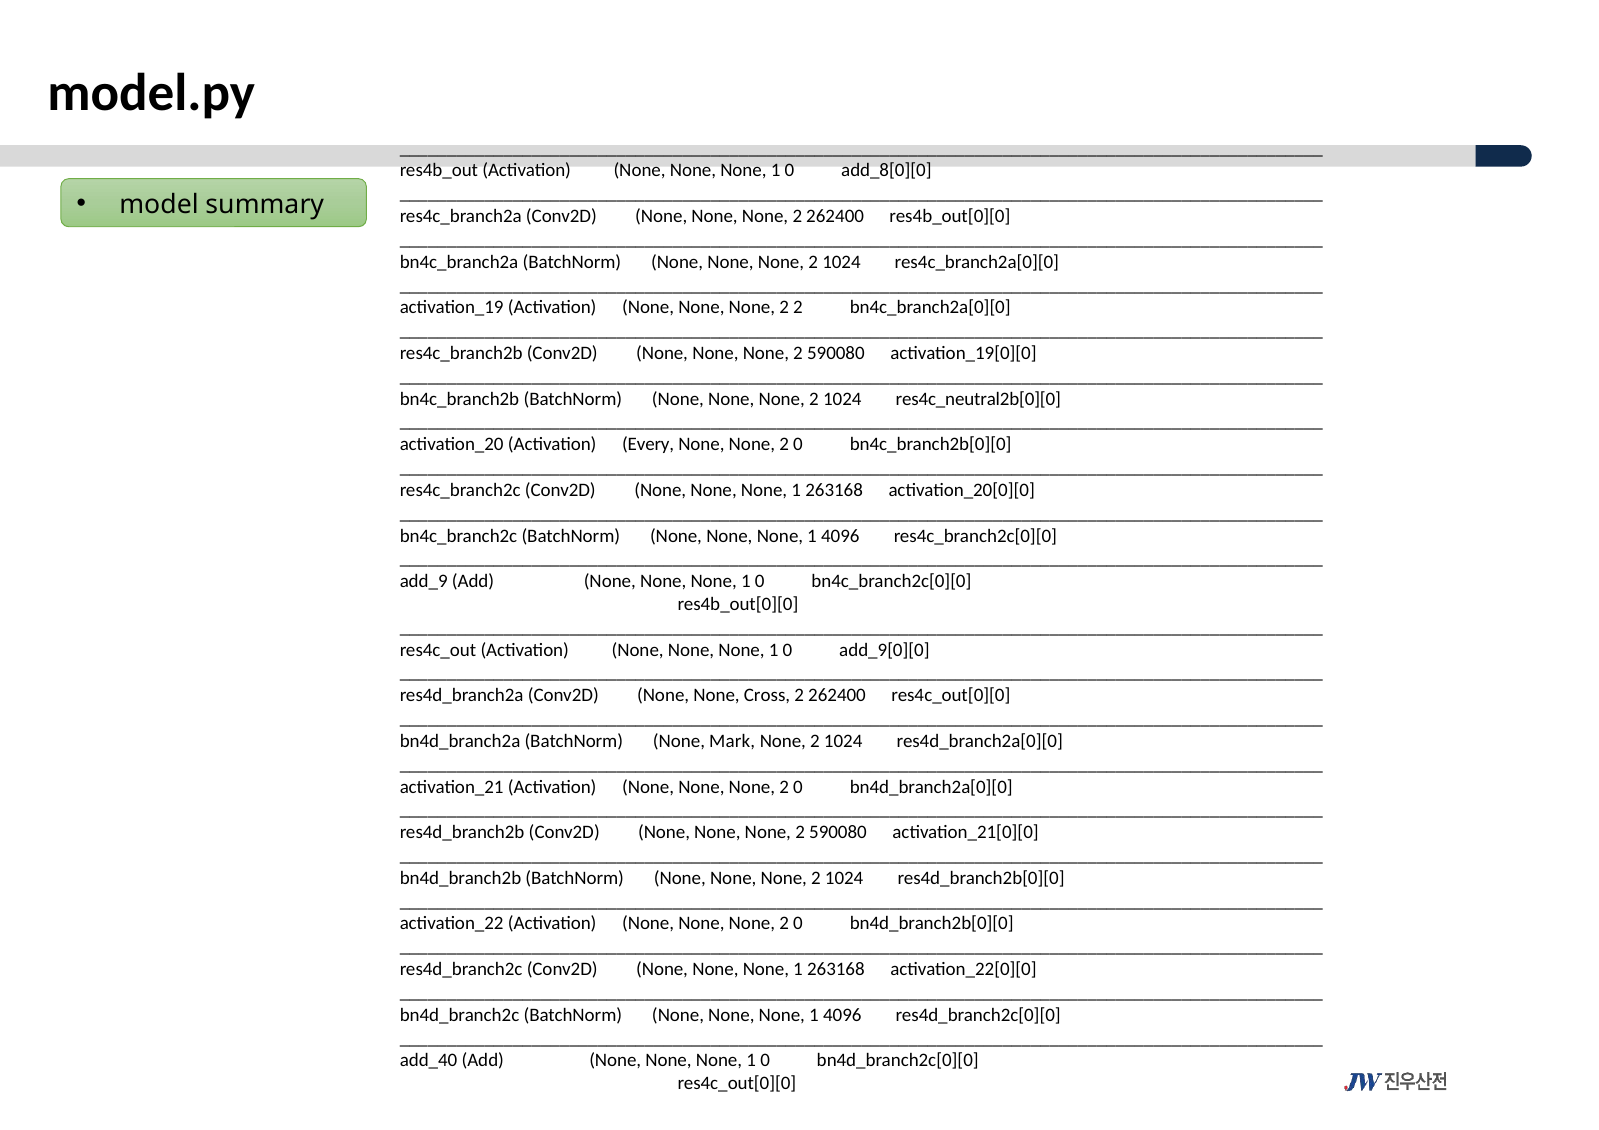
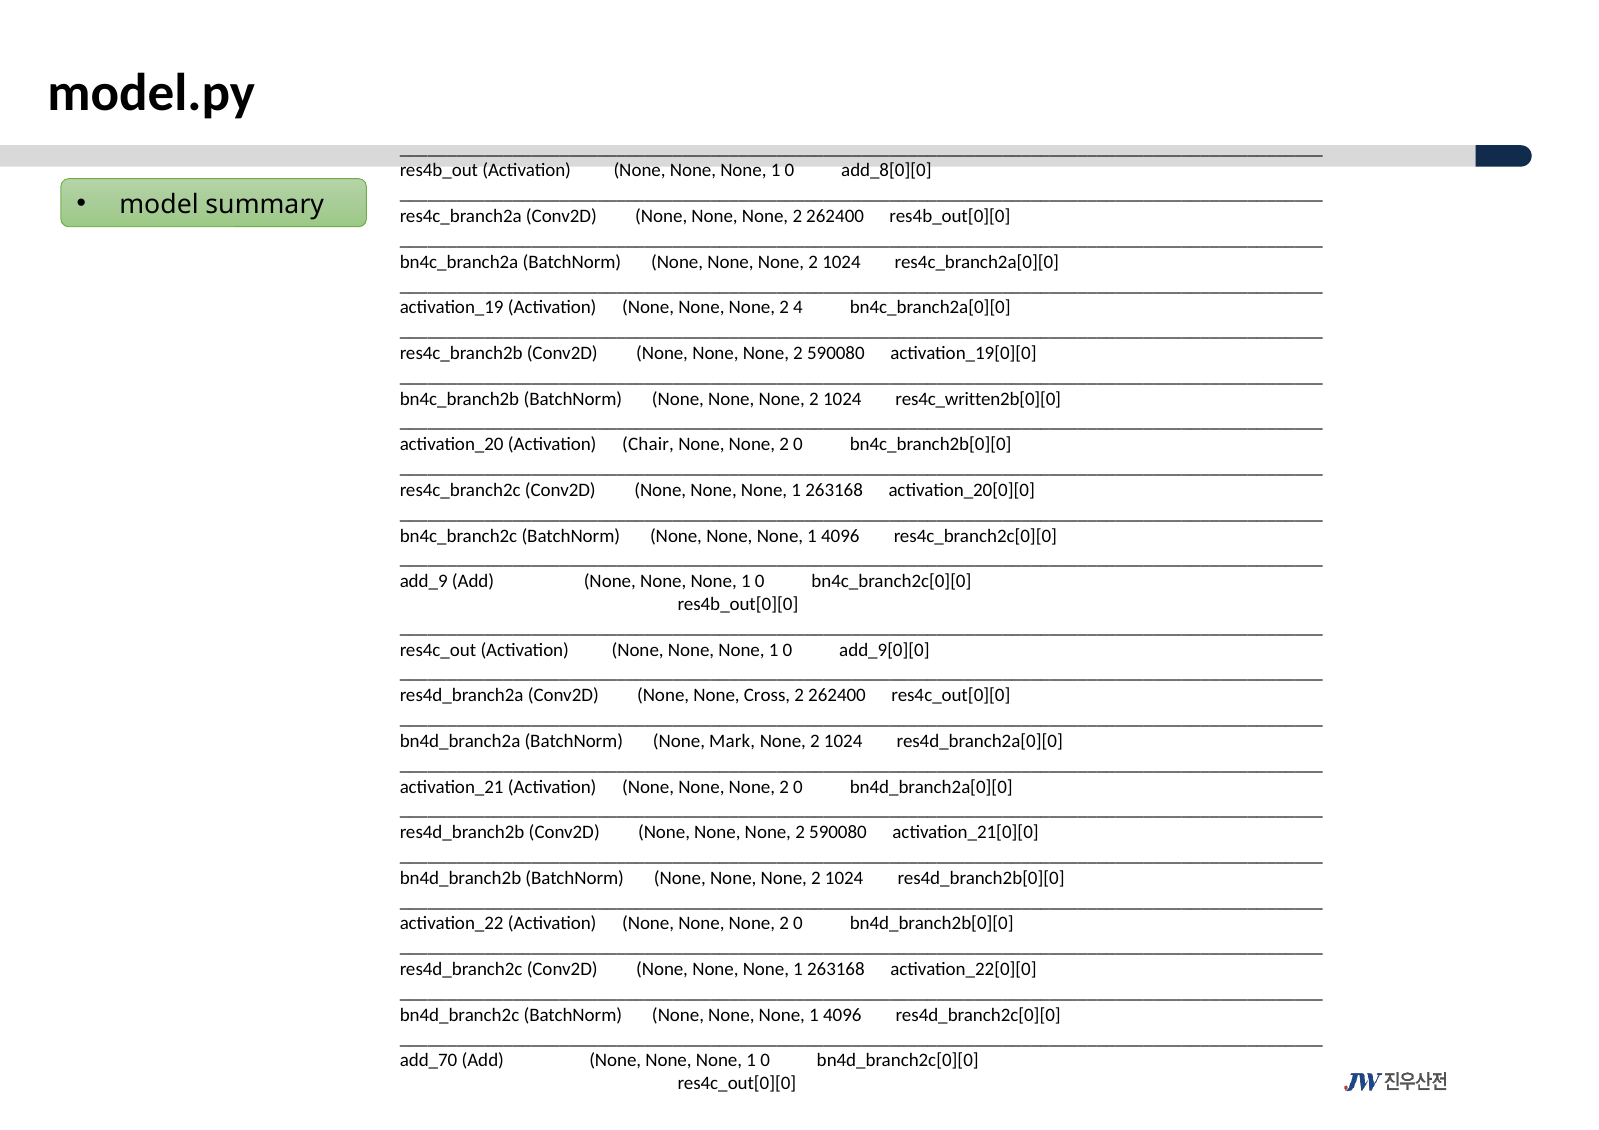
2 2: 2 -> 4
res4c_neutral2b[0][0: res4c_neutral2b[0][0 -> res4c_written2b[0][0
Every: Every -> Chair
add_40: add_40 -> add_70
